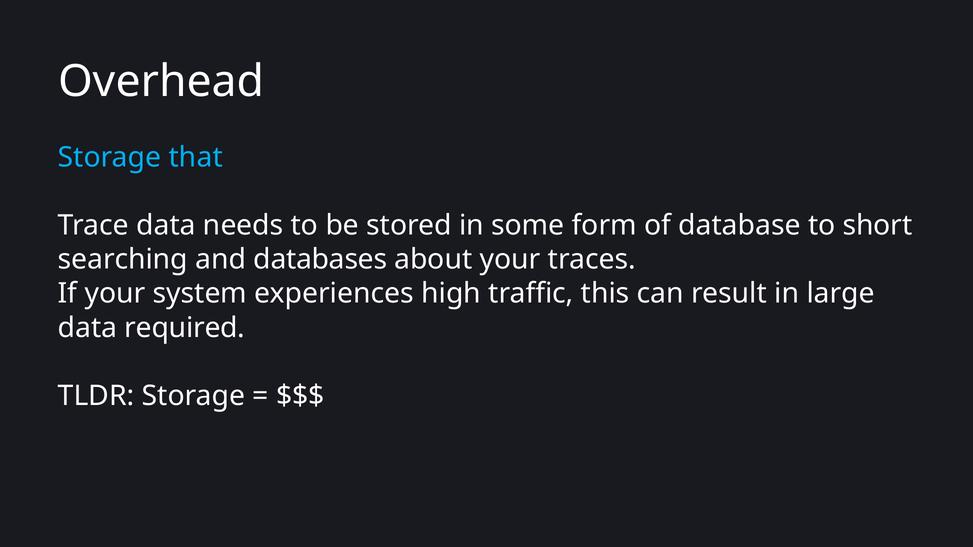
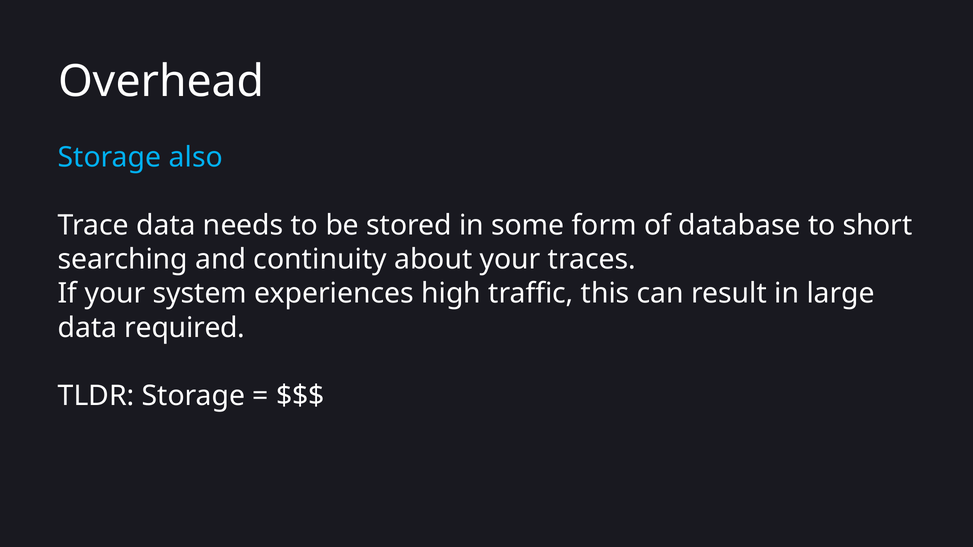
that: that -> also
databases: databases -> continuity
